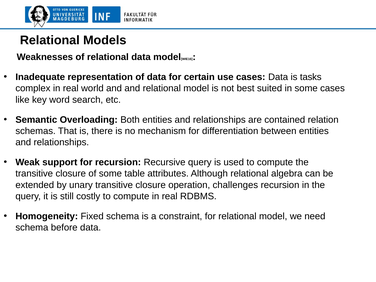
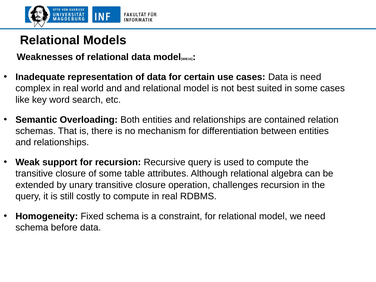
is tasks: tasks -> need
